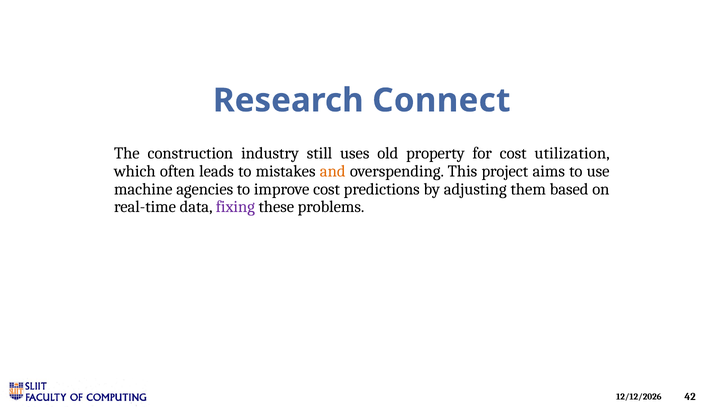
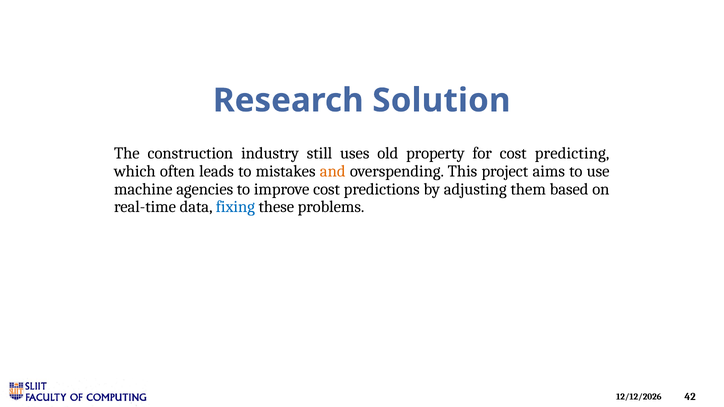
Connect: Connect -> Solution
utilization: utilization -> predicting
fixing colour: purple -> blue
